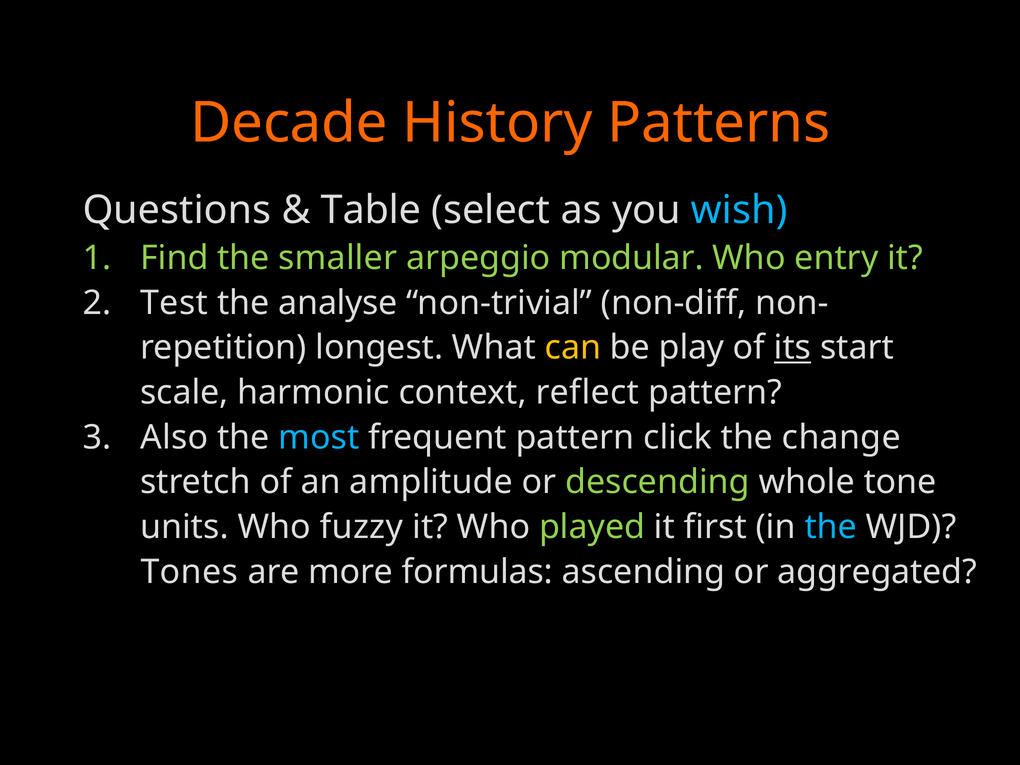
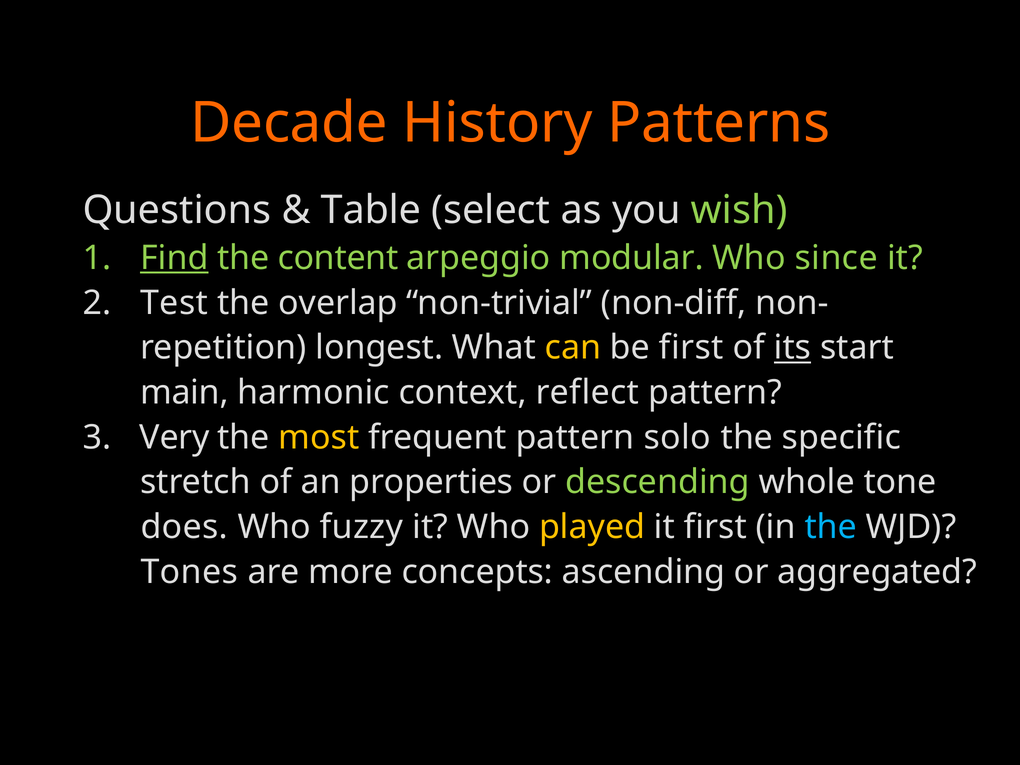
wish colour: light blue -> light green
Find underline: none -> present
smaller: smaller -> content
entry: entry -> since
analyse: analyse -> overlap
be play: play -> first
scale: scale -> main
Also: Also -> Very
most colour: light blue -> yellow
click: click -> solo
change: change -> specific
amplitude: amplitude -> properties
units: units -> does
played colour: light green -> yellow
formulas: formulas -> concepts
